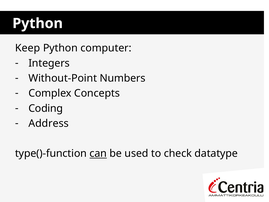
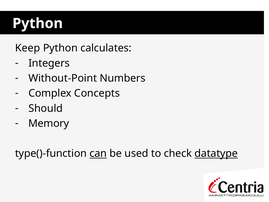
computer: computer -> calculates
Coding: Coding -> Should
Address: Address -> Memory
datatype underline: none -> present
